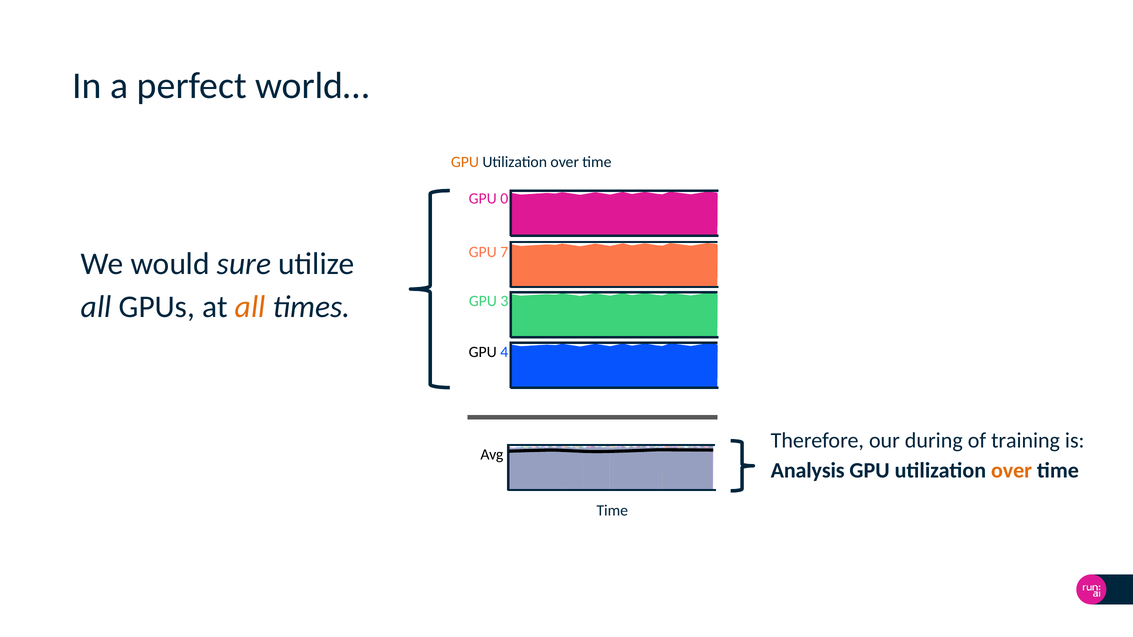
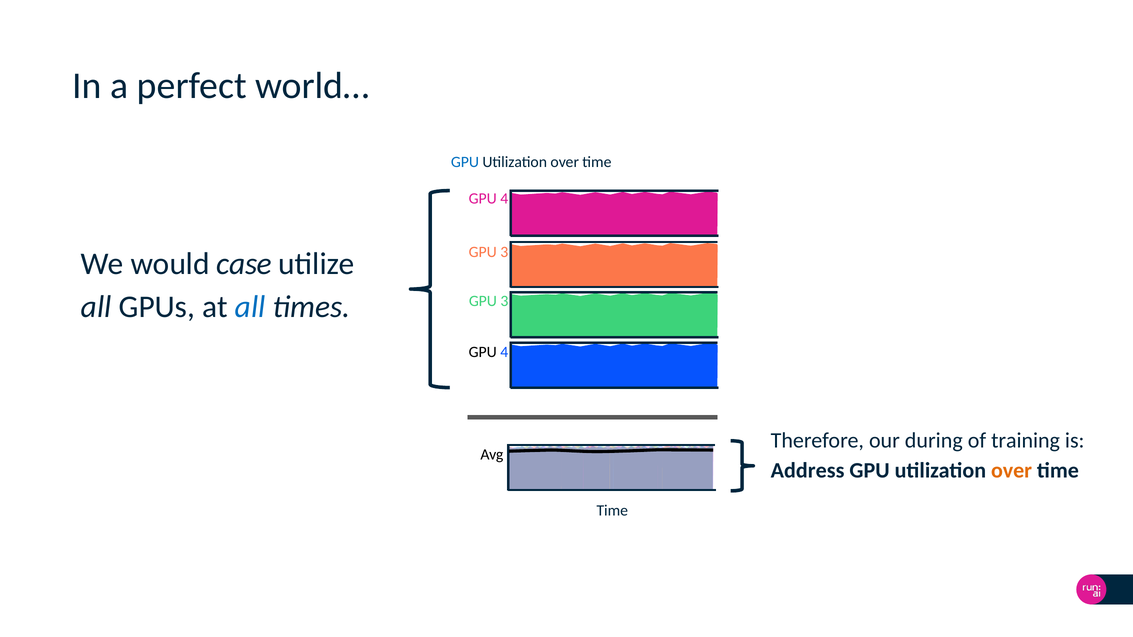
GPU at (465, 162) colour: orange -> blue
0 at (504, 199): 0 -> 4
7 at (504, 252): 7 -> 3
sure: sure -> case
all at (250, 307) colour: orange -> blue
Analysis: Analysis -> Address
